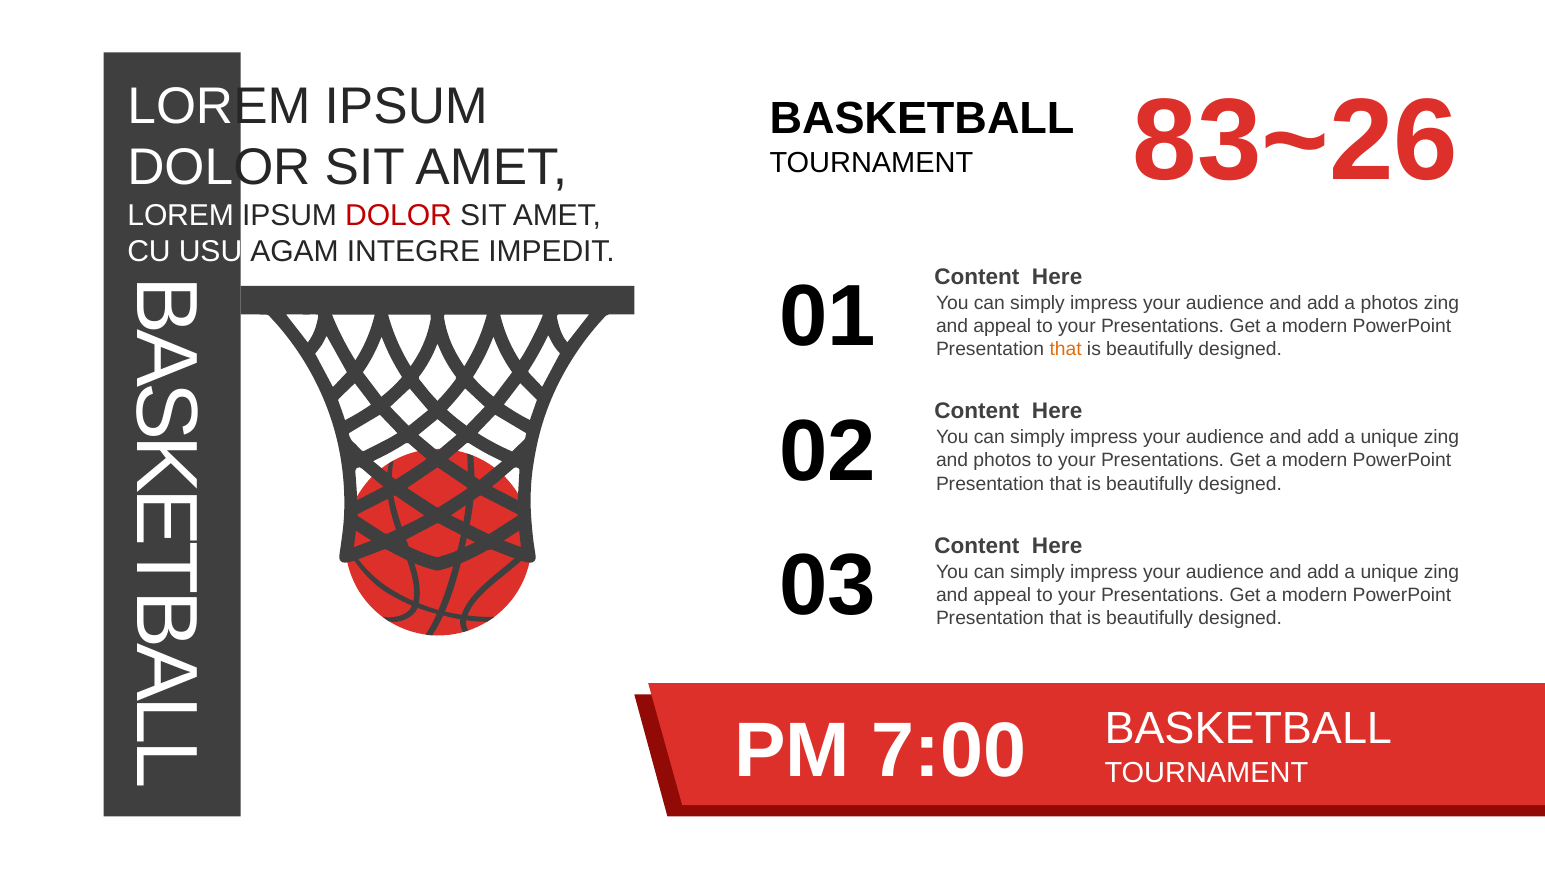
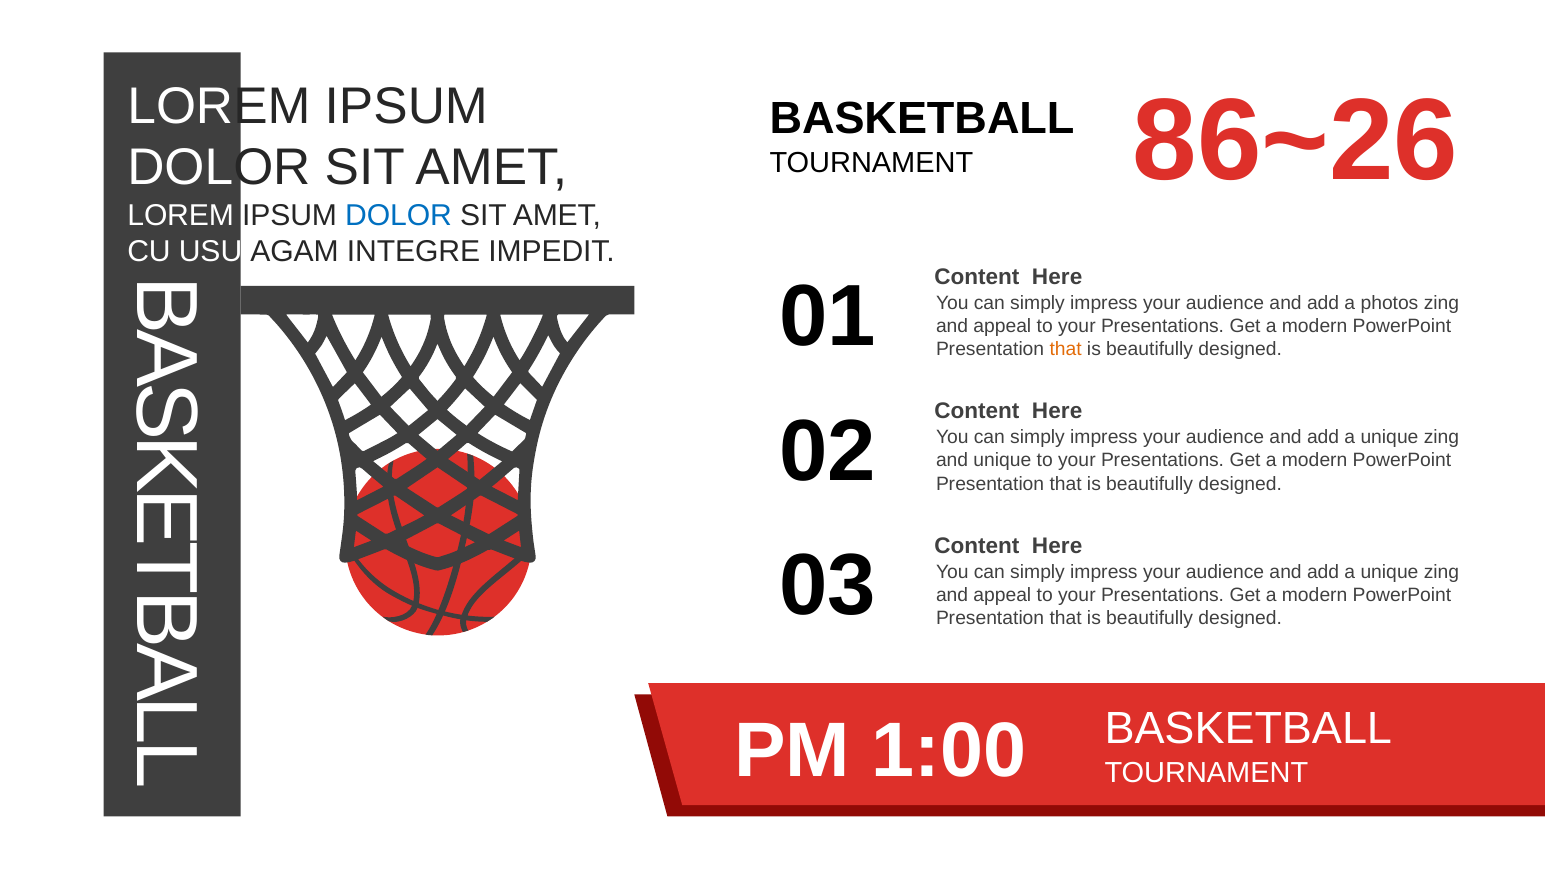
83~26: 83~26 -> 86~26
DOLOR at (399, 215) colour: red -> blue
and photos: photos -> unique
7:00: 7:00 -> 1:00
